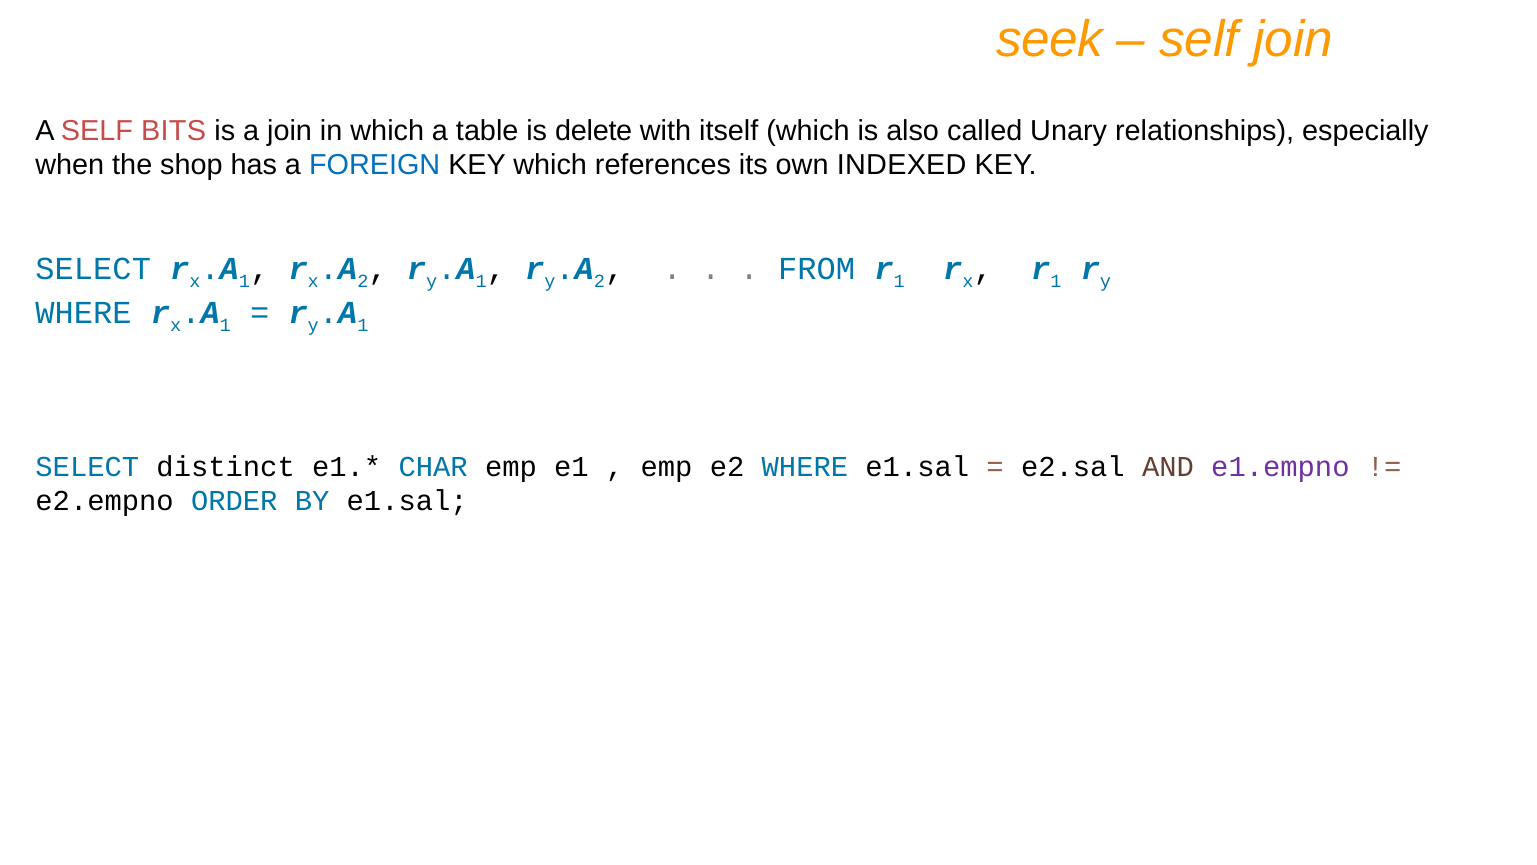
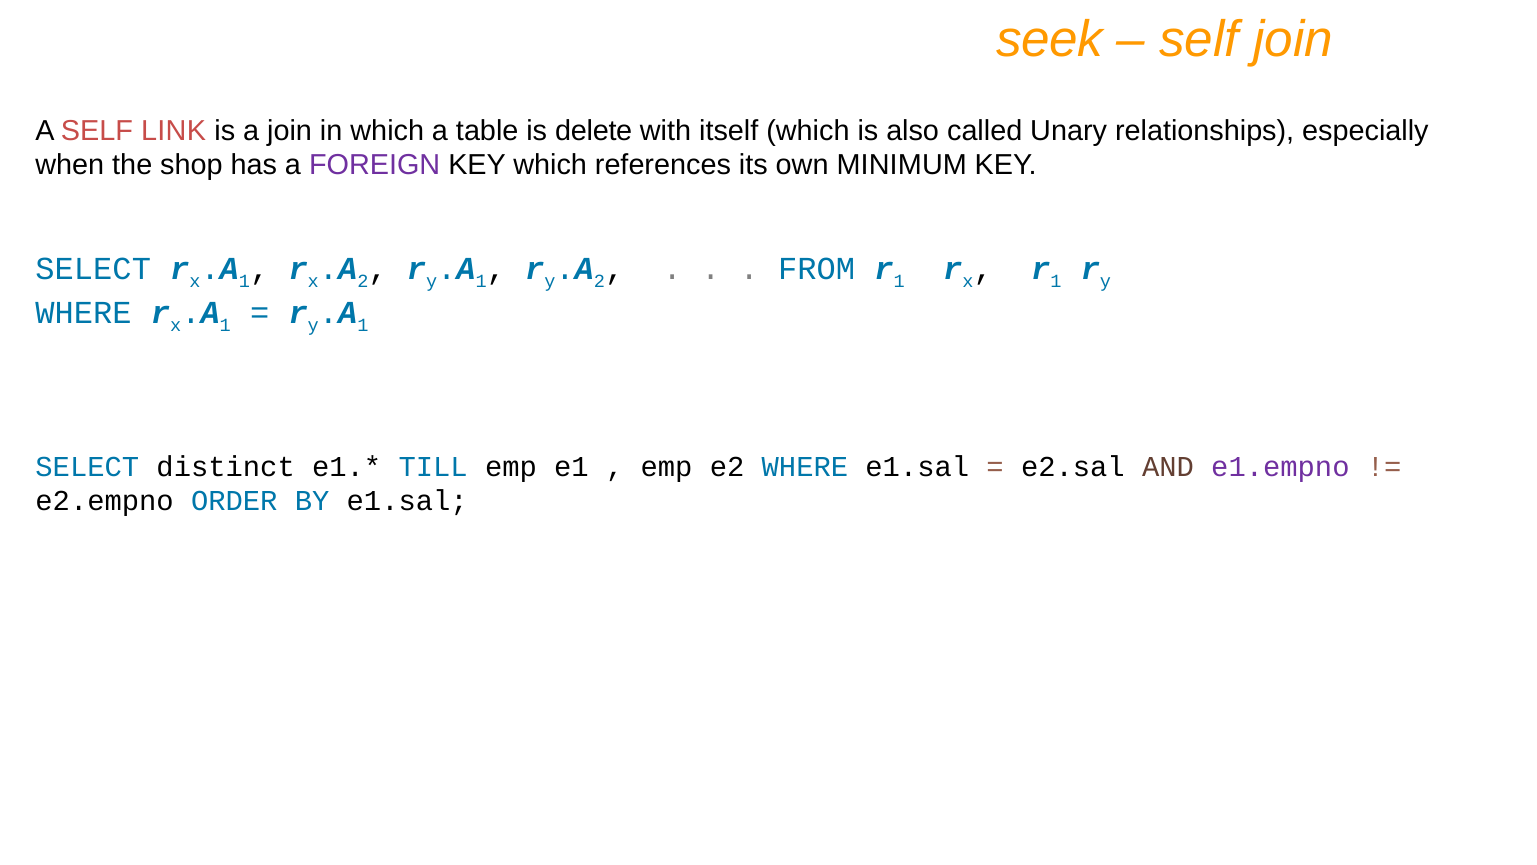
BITS: BITS -> LINK
FOREIGN colour: blue -> purple
INDEXED: INDEXED -> MINIMUM
CHAR: CHAR -> TILL
